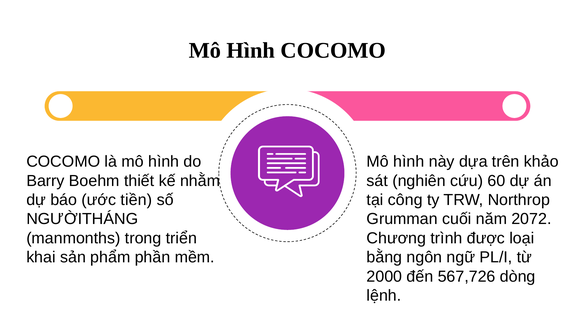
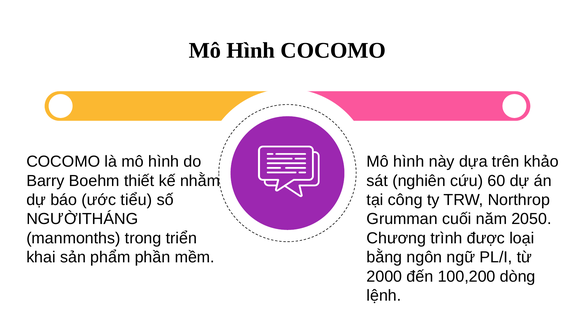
tiền: tiền -> tiểu
2072: 2072 -> 2050
567,726: 567,726 -> 100,200
